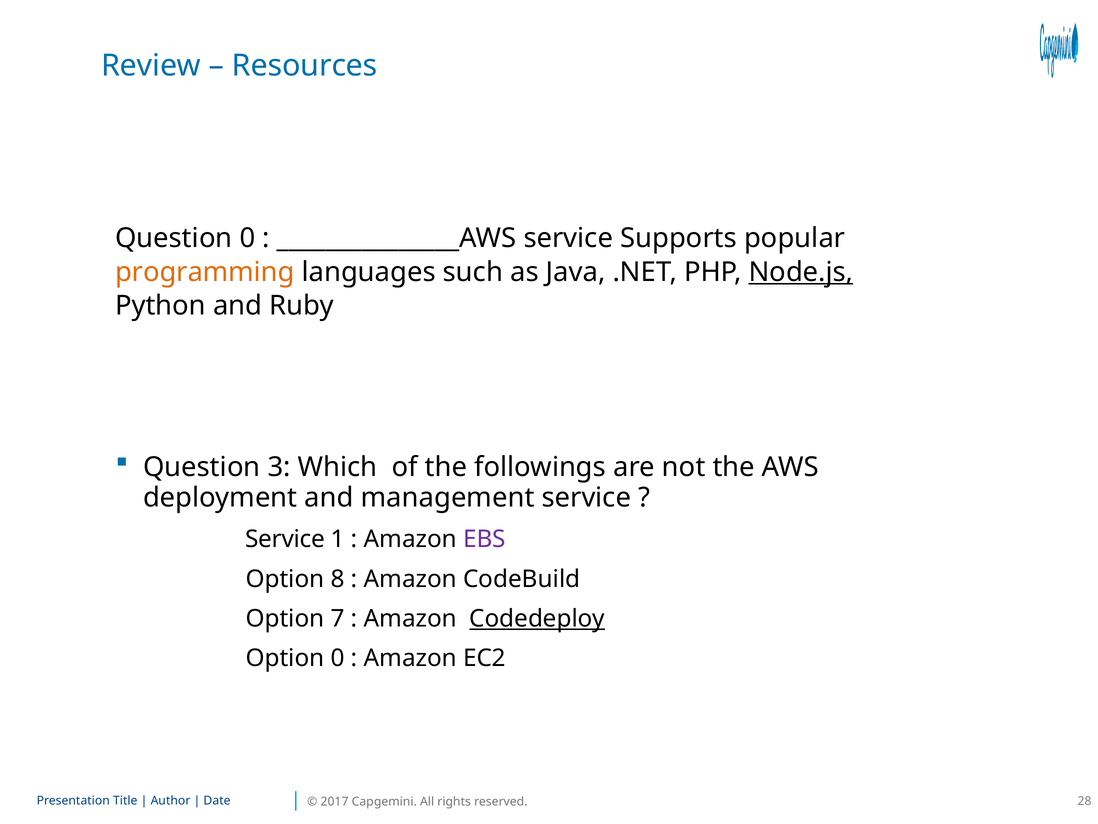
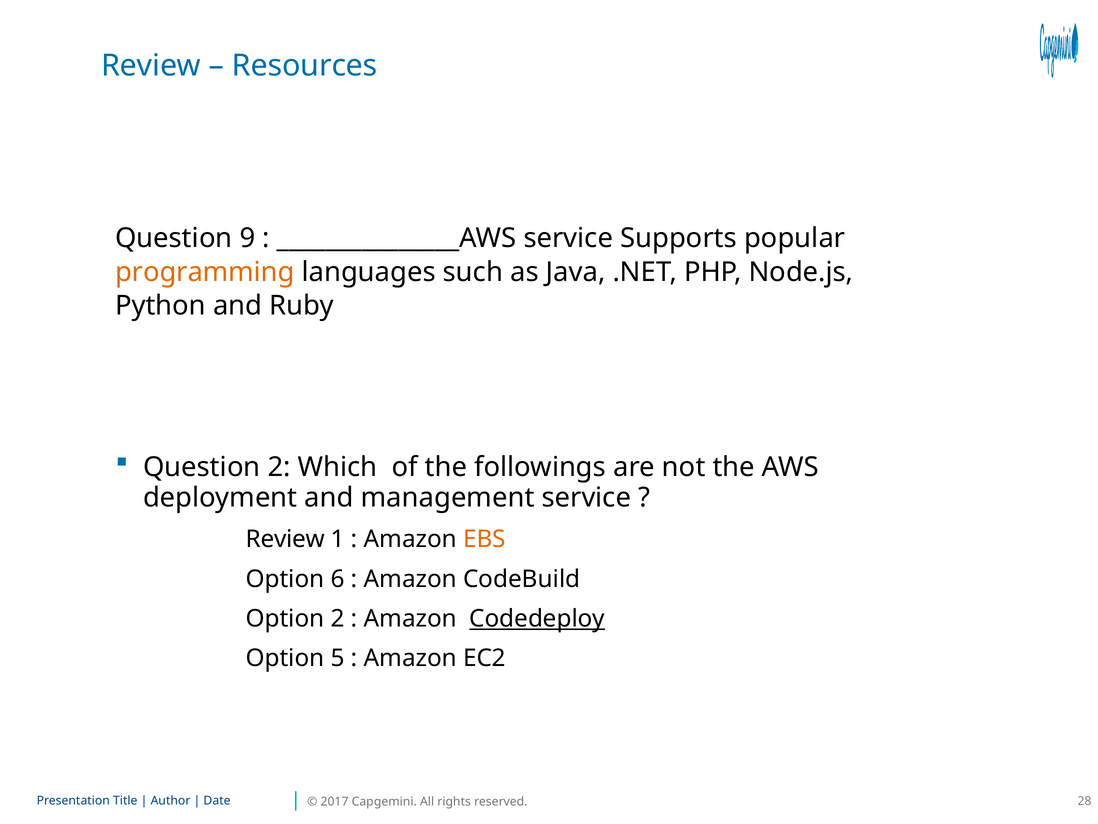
Question 0: 0 -> 9
Node.js underline: present -> none
Question 3: 3 -> 2
Service at (285, 539): Service -> Review
EBS colour: purple -> orange
8: 8 -> 6
Option 7: 7 -> 2
Option 0: 0 -> 5
